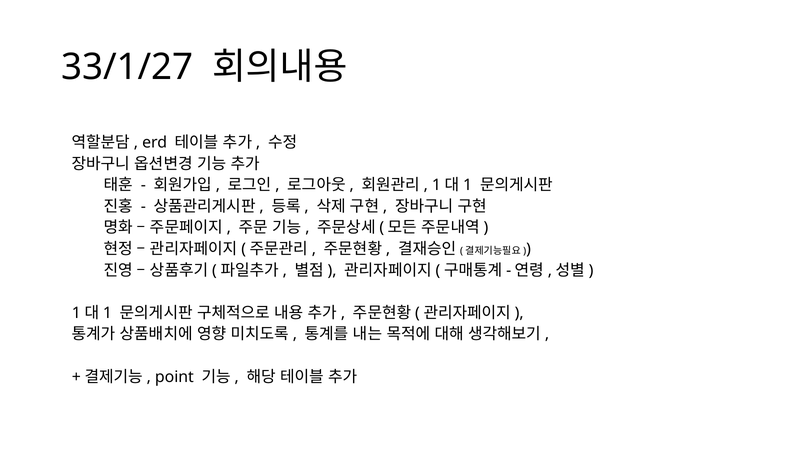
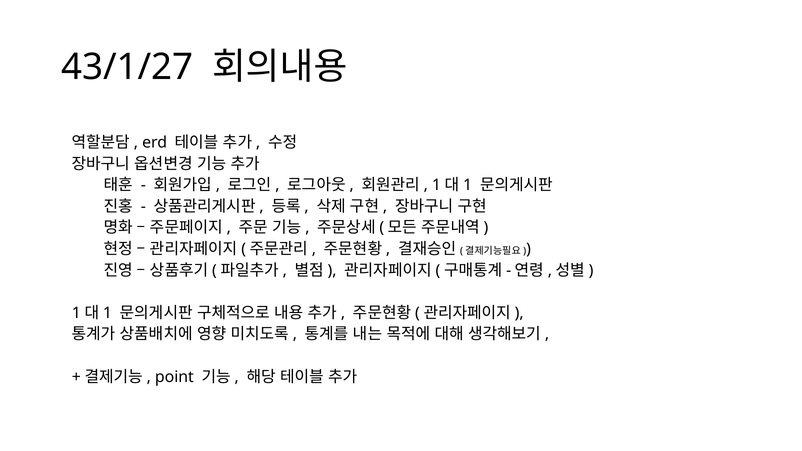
33/1/27: 33/1/27 -> 43/1/27
